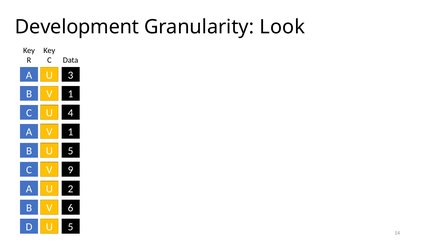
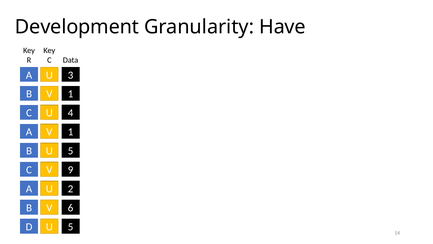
Look: Look -> Have
